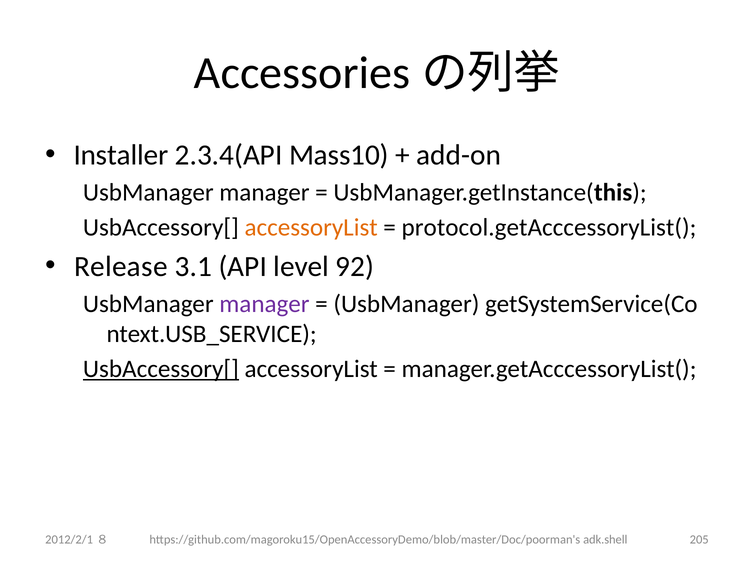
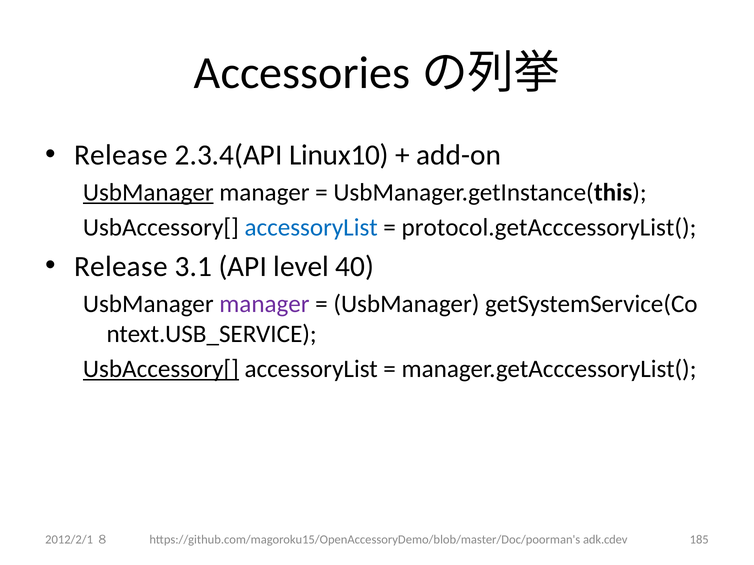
Installer at (121, 155): Installer -> Release
Mass10: Mass10 -> Linux10
UsbManager at (148, 193) underline: none -> present
accessoryList at (311, 228) colour: orange -> blue
92: 92 -> 40
adk.shell: adk.shell -> adk.cdev
205: 205 -> 185
